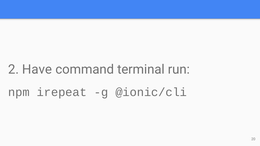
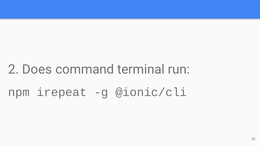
Have: Have -> Does
